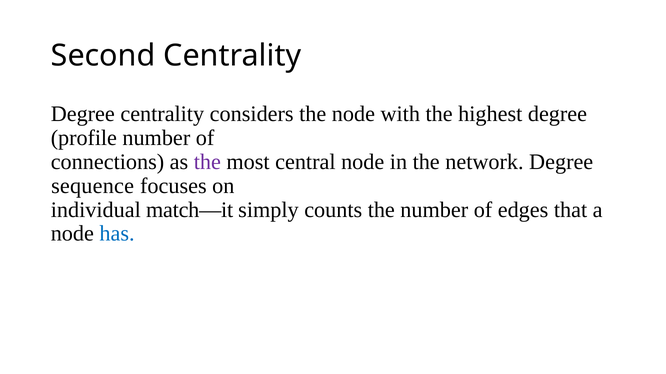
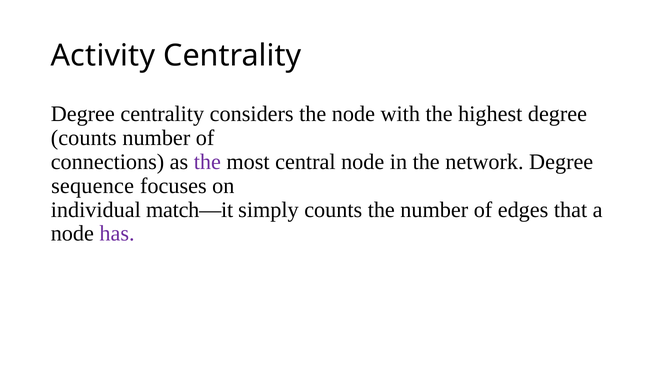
Second: Second -> Activity
profile at (84, 138): profile -> counts
has colour: blue -> purple
